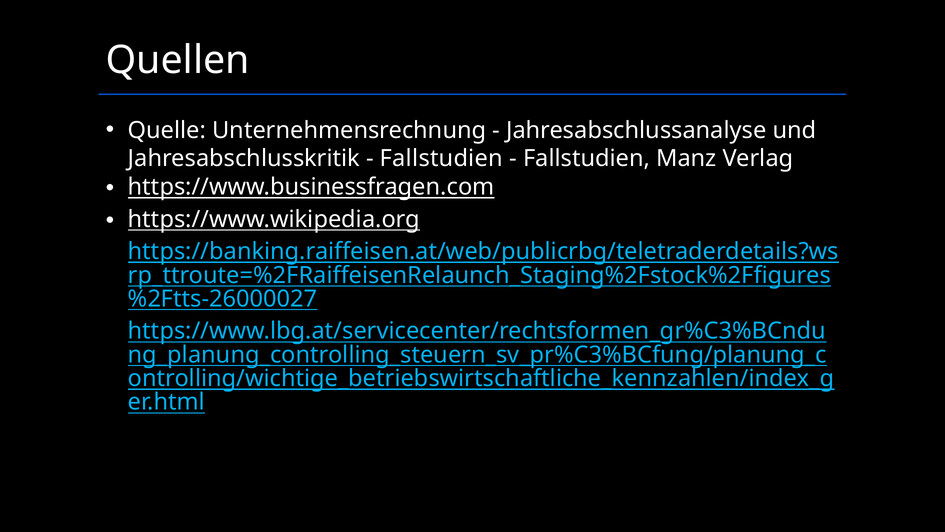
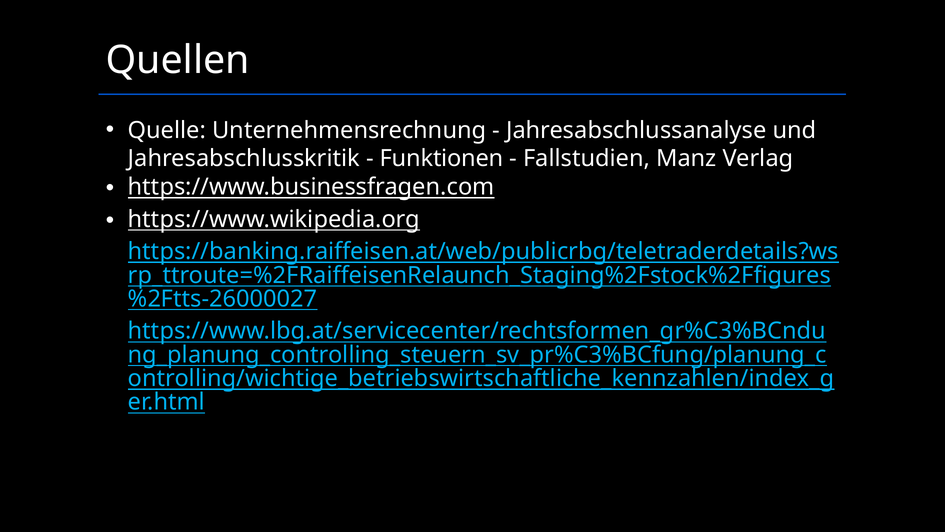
Fallstudien at (441, 158): Fallstudien -> Funktionen
